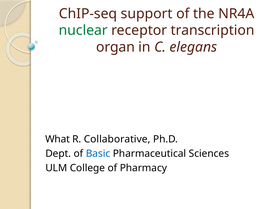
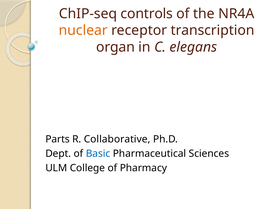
support: support -> controls
nuclear colour: green -> orange
What: What -> Parts
